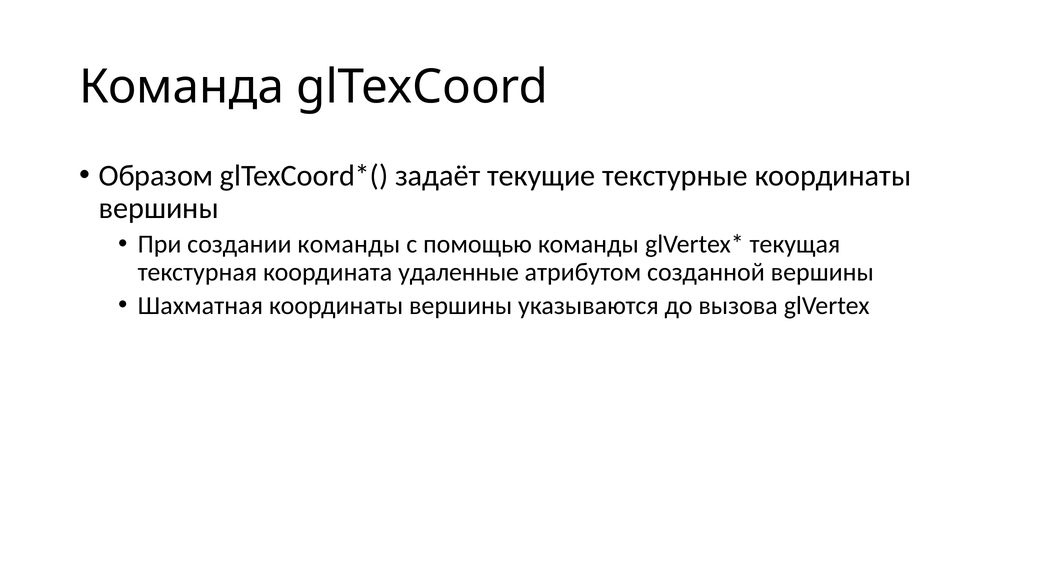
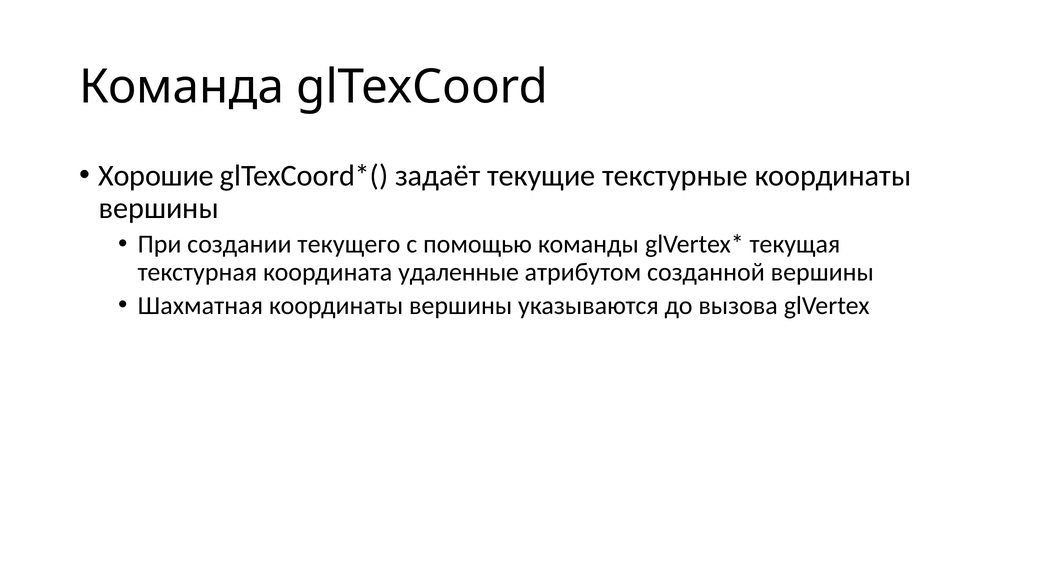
Образом: Образом -> Хорошие
создании команды: команды -> текущего
